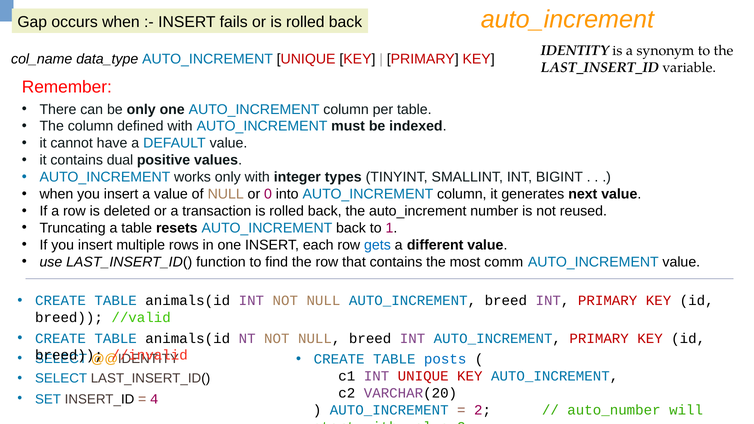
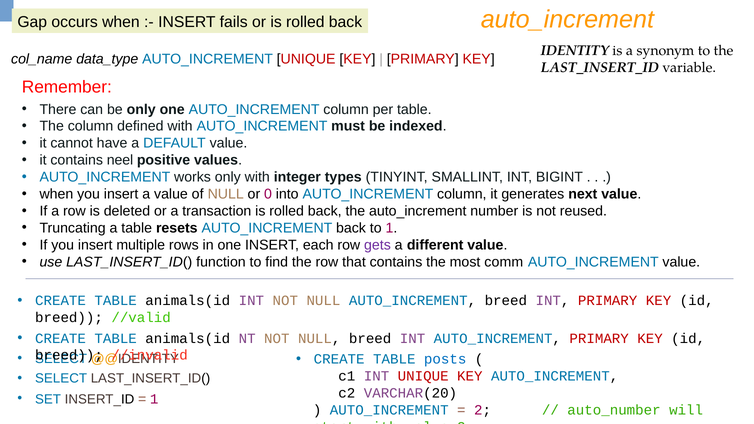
dual: dual -> neel
gets colour: blue -> purple
4 at (154, 399): 4 -> 1
